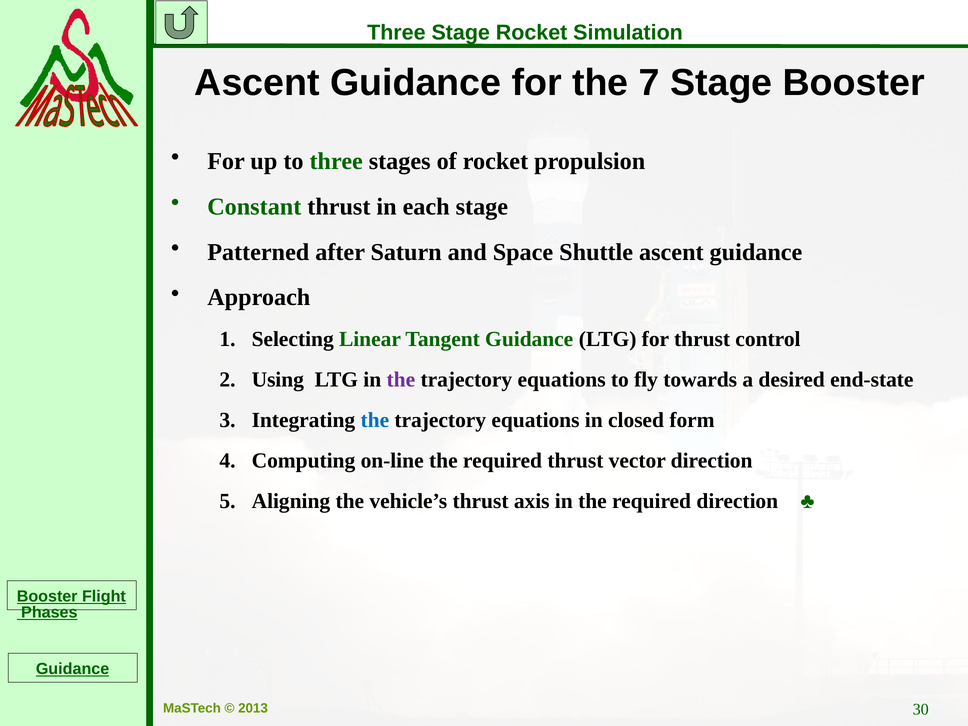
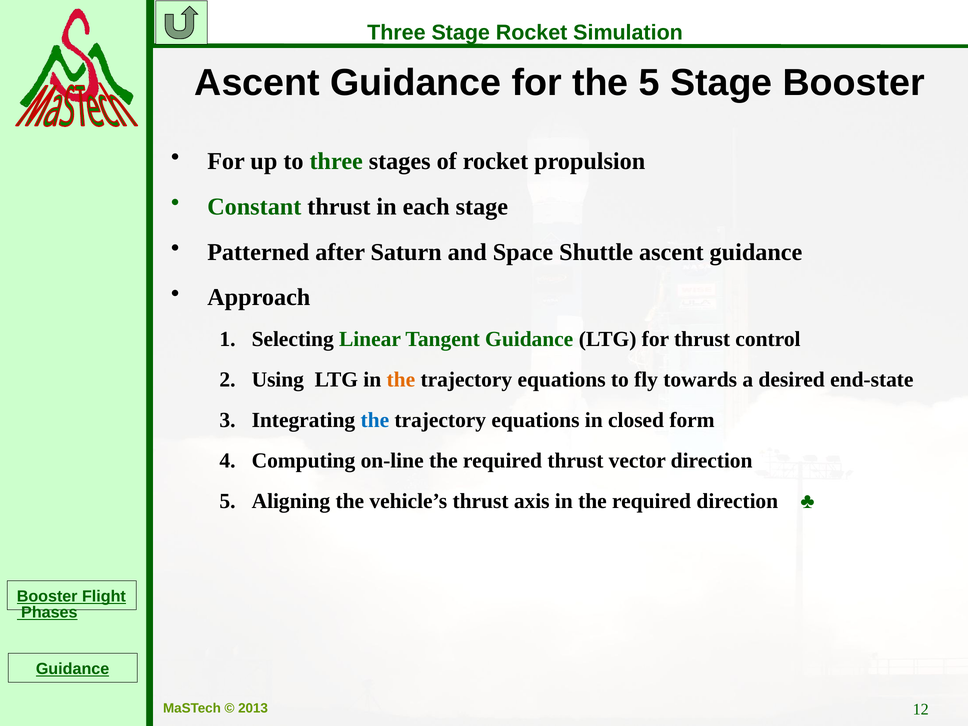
the 7: 7 -> 5
the at (401, 380) colour: purple -> orange
30: 30 -> 12
